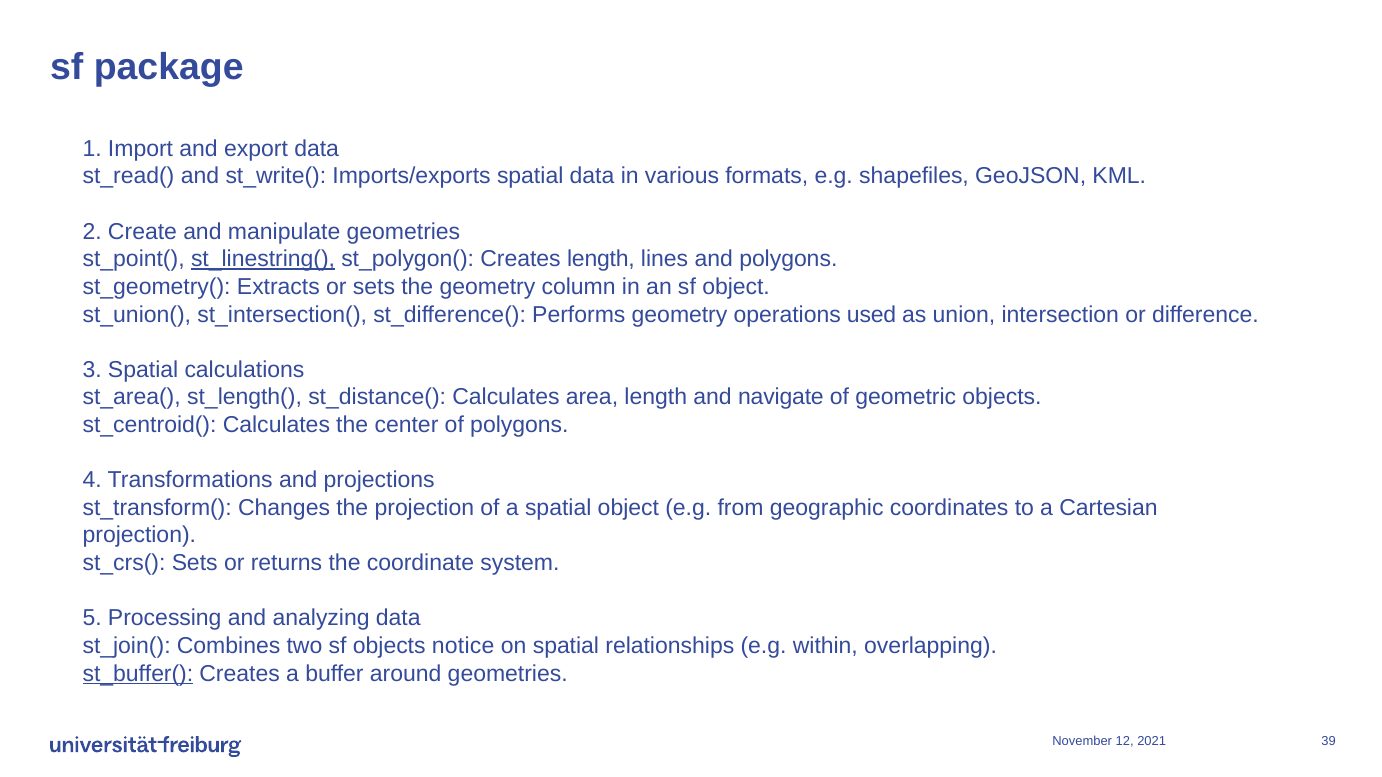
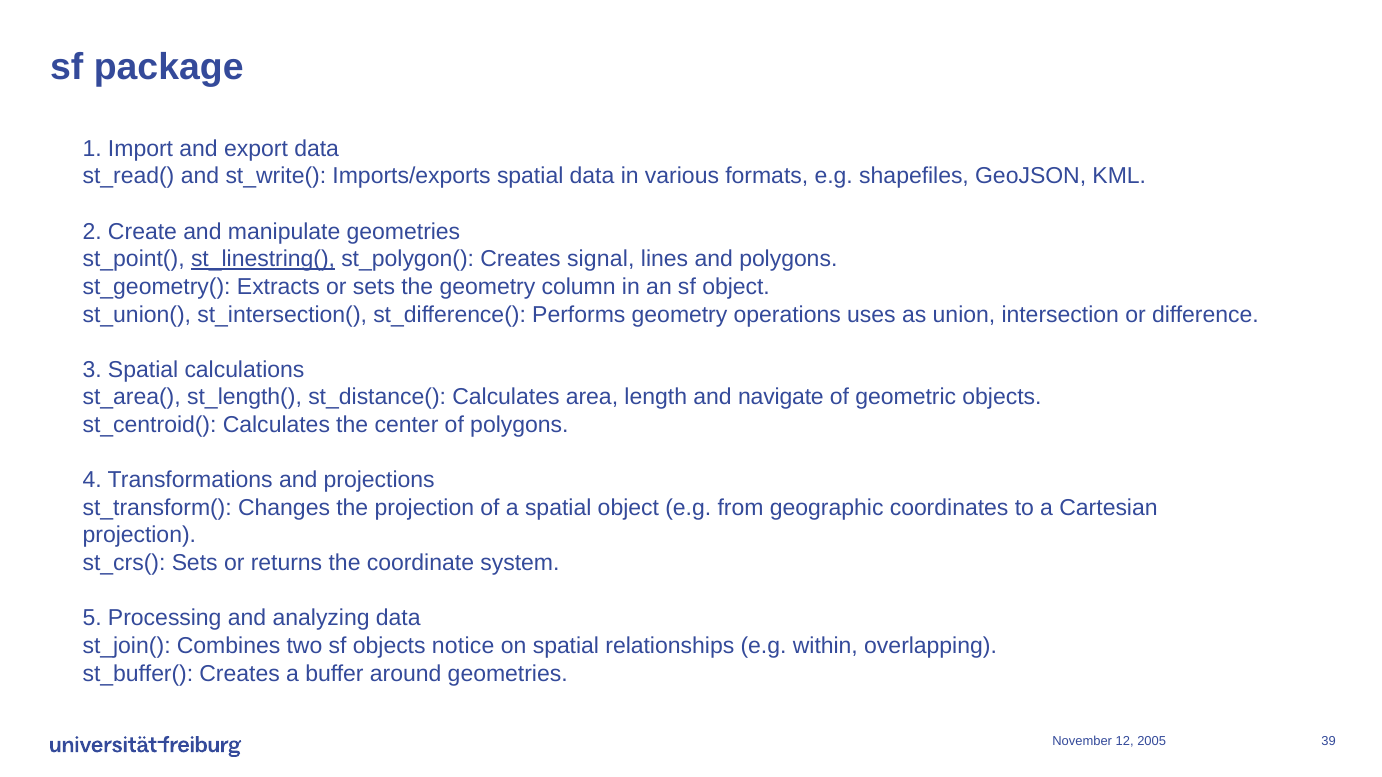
Creates length: length -> signal
used: used -> uses
st_buffer( underline: present -> none
2021: 2021 -> 2005
